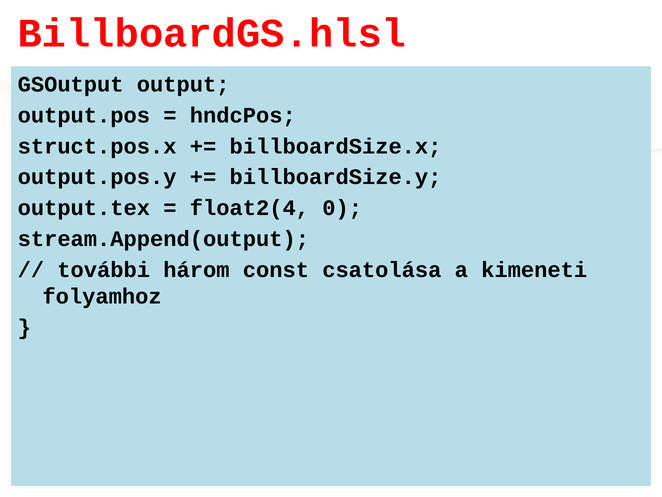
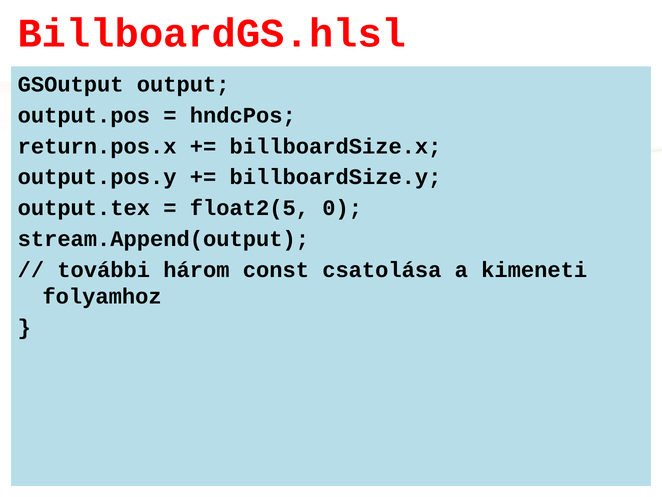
struct.pos.x: struct.pos.x -> return.pos.x
float2(4: float2(4 -> float2(5
